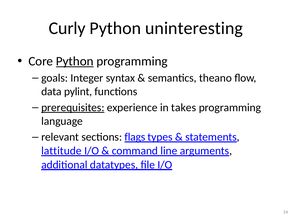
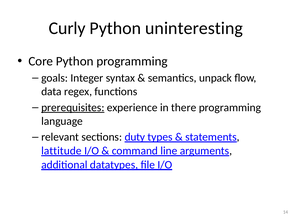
Python at (75, 61) underline: present -> none
theano: theano -> unpack
pylint: pylint -> regex
takes: takes -> there
flags: flags -> duty
